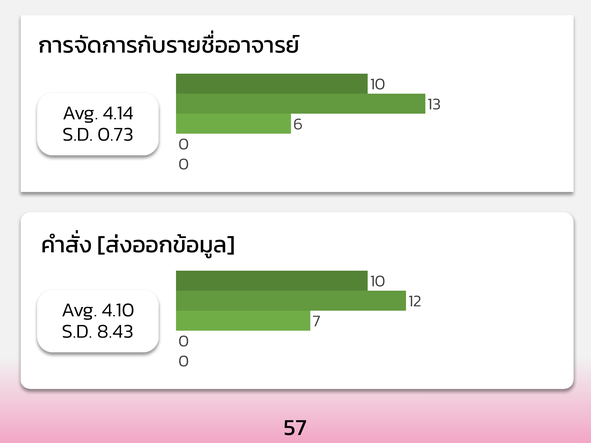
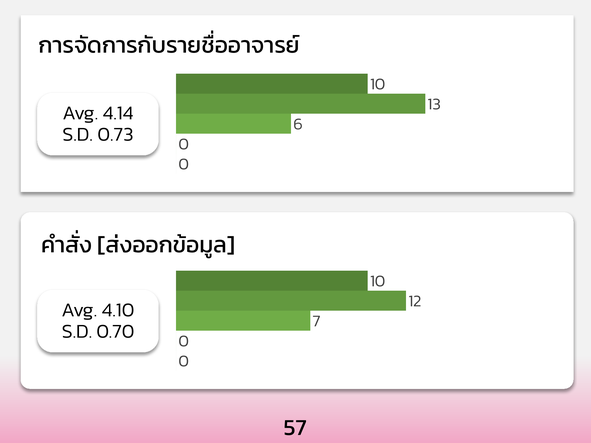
8.43: 8.43 -> 0.70
